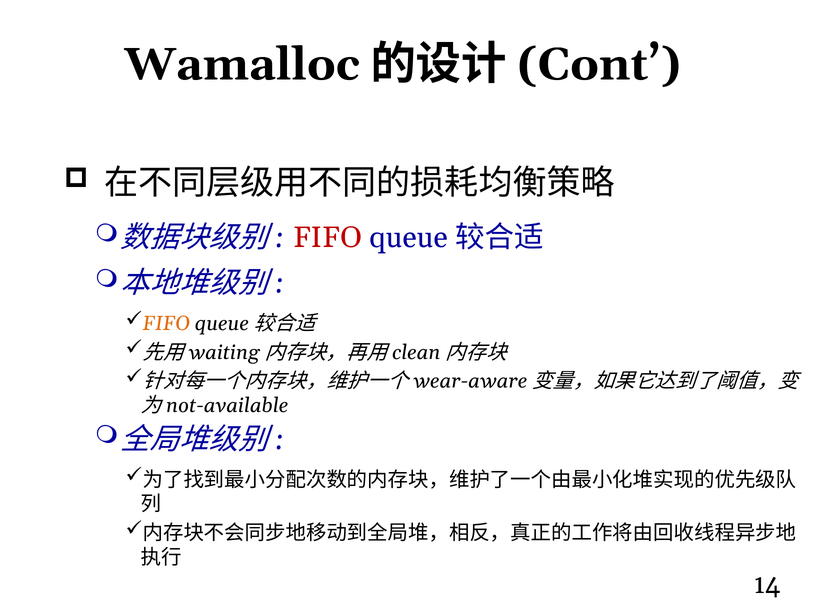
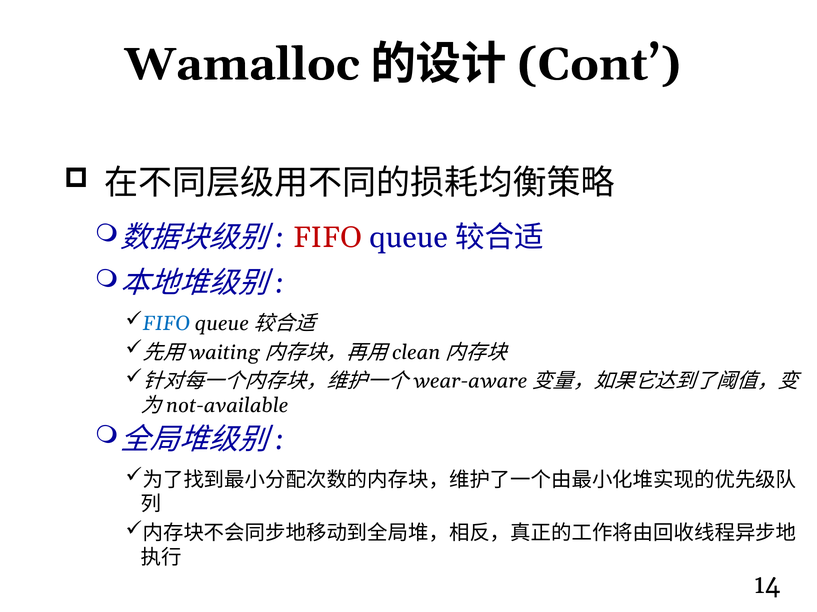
FIFO at (166, 324) colour: orange -> blue
